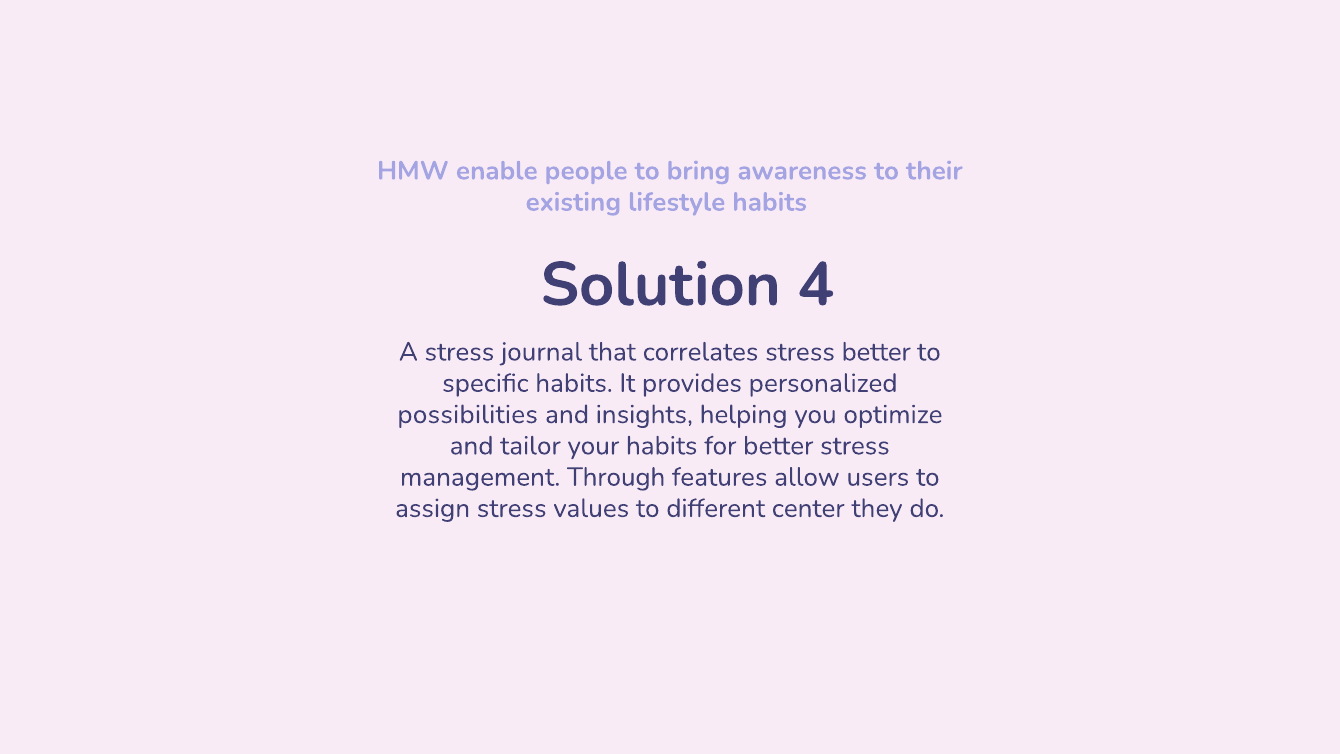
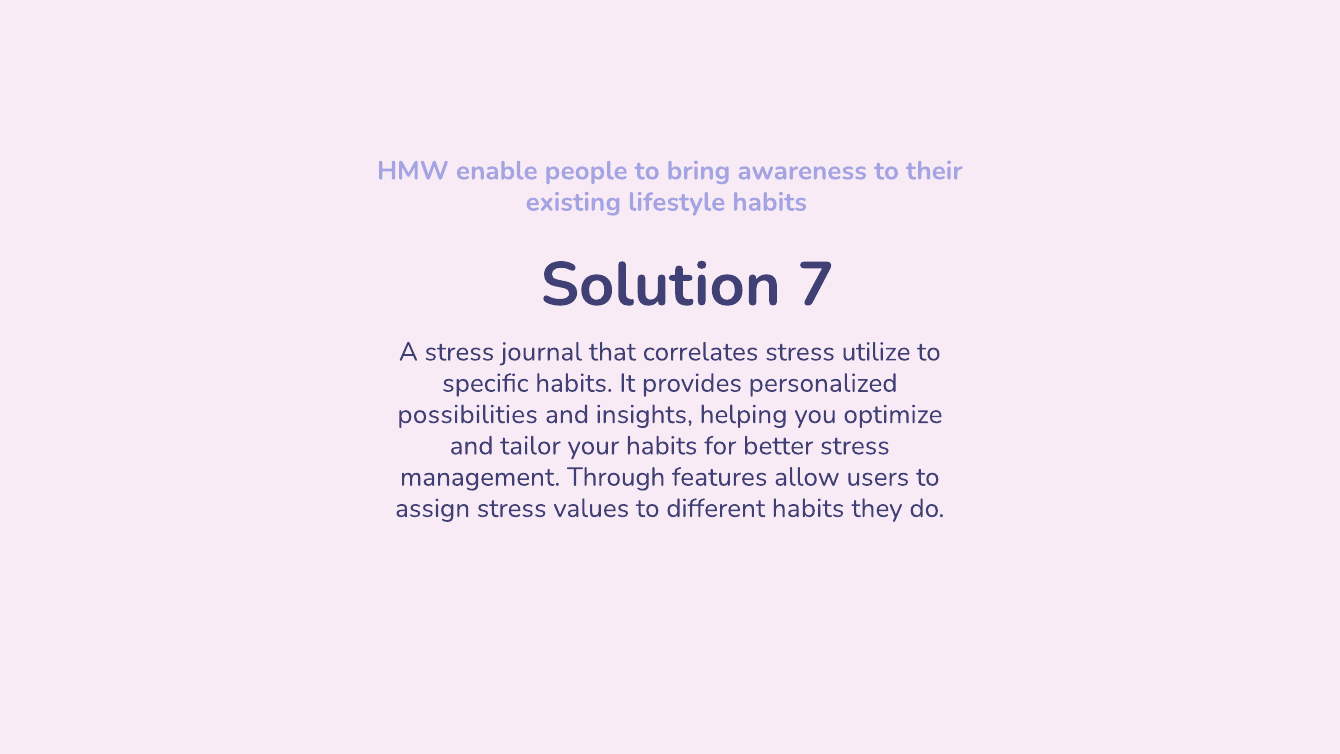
4: 4 -> 7
stress better: better -> utilize
different center: center -> habits
